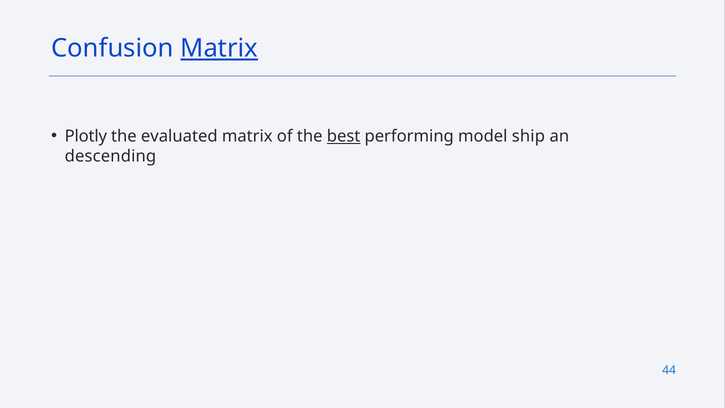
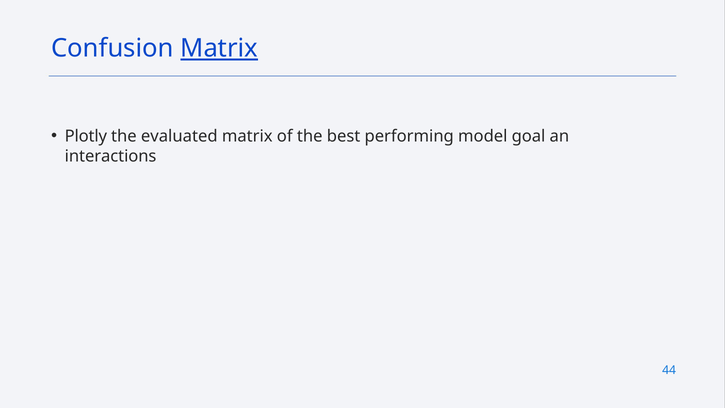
best underline: present -> none
ship: ship -> goal
descending: descending -> interactions
